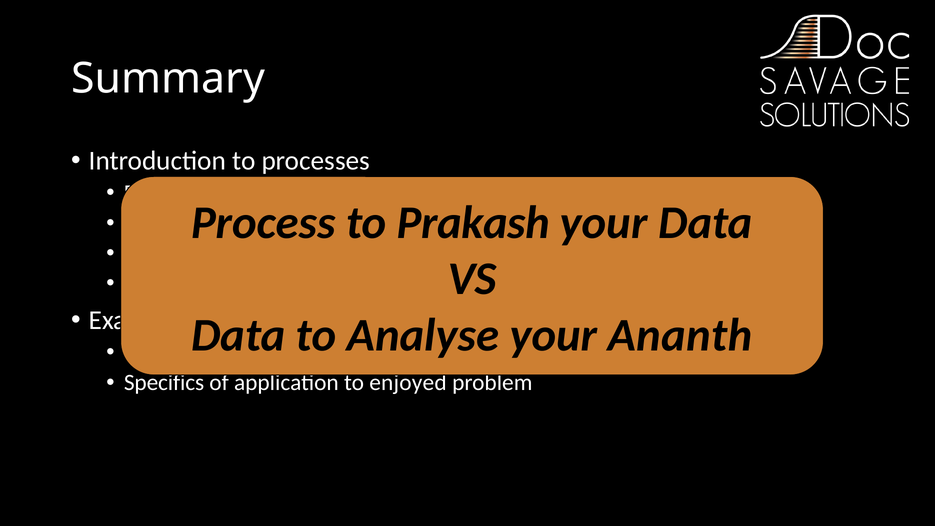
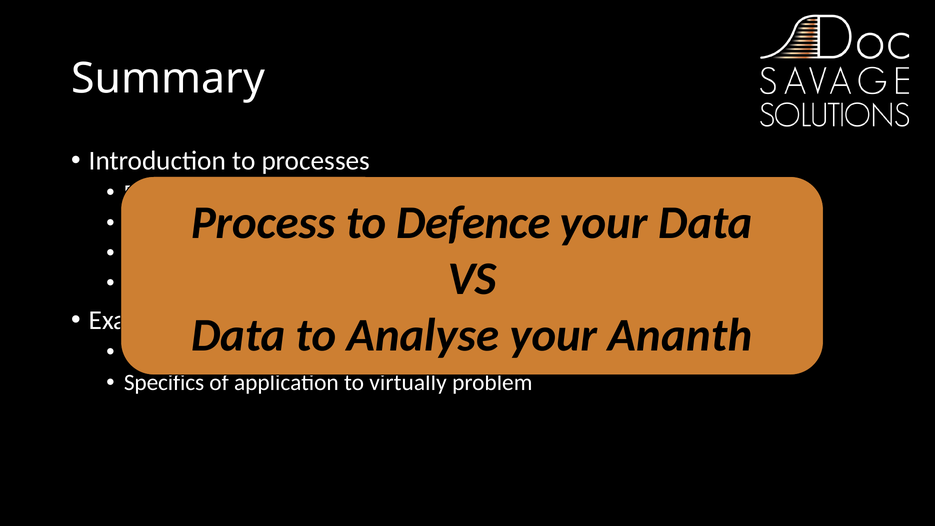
Prakash: Prakash -> Defence
enjoyed: enjoyed -> virtually
